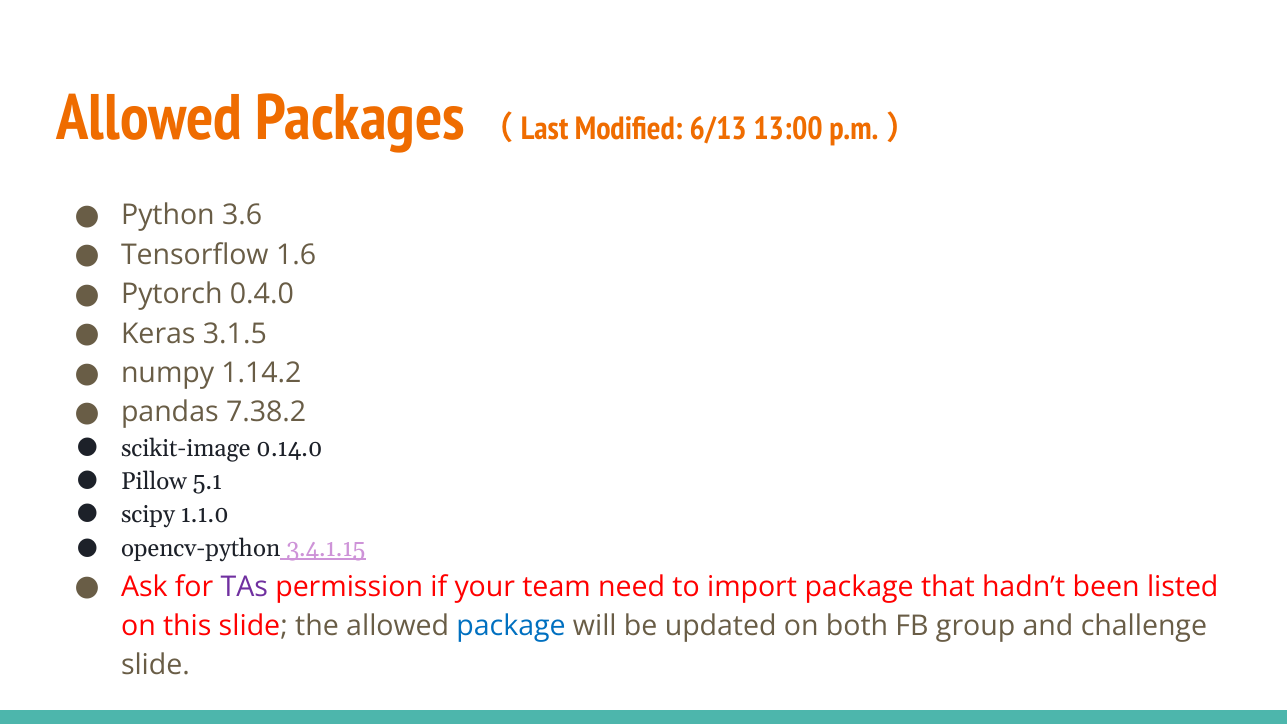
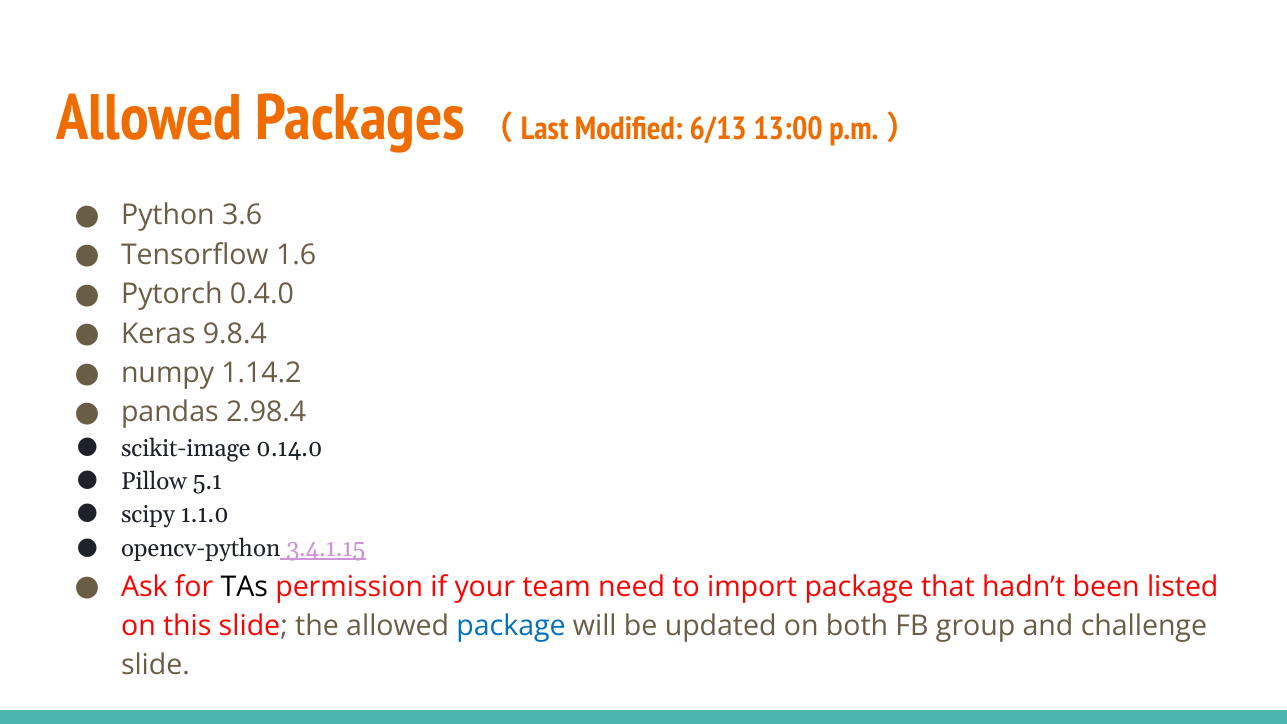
3.1.5: 3.1.5 -> 9.8.4
7.38.2: 7.38.2 -> 2.98.4
TAs colour: purple -> black
